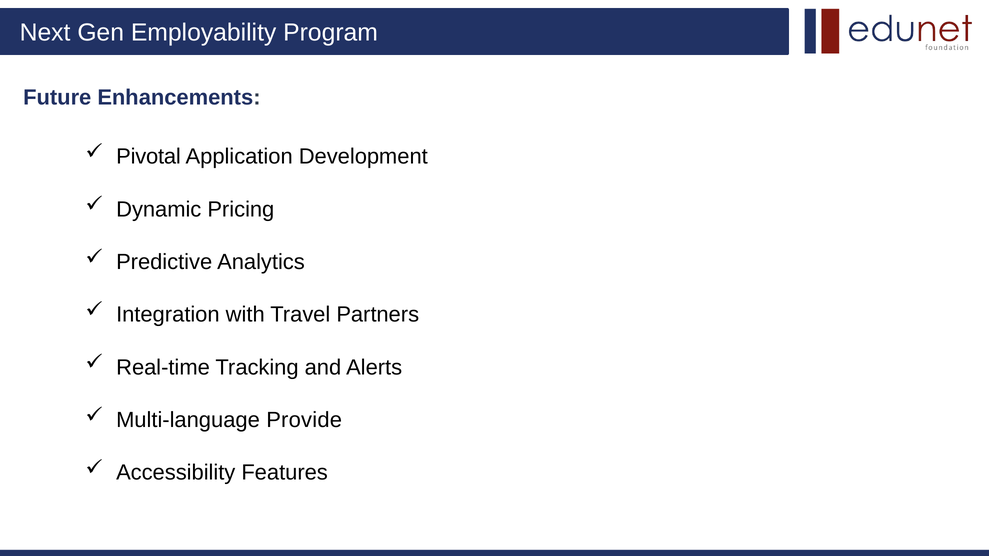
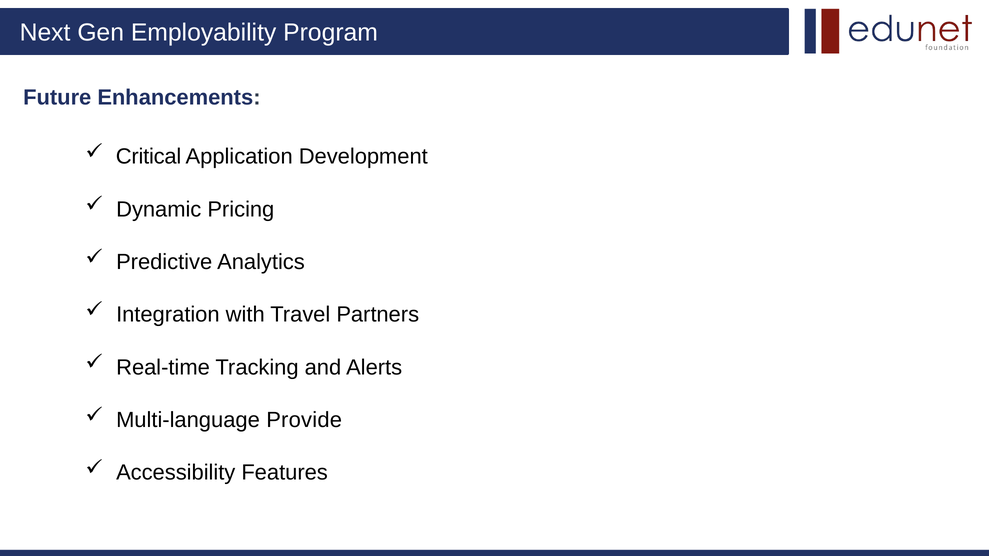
Pivotal: Pivotal -> Critical
